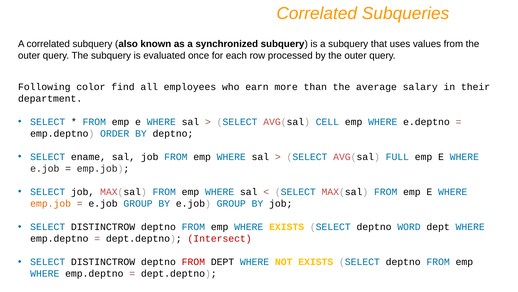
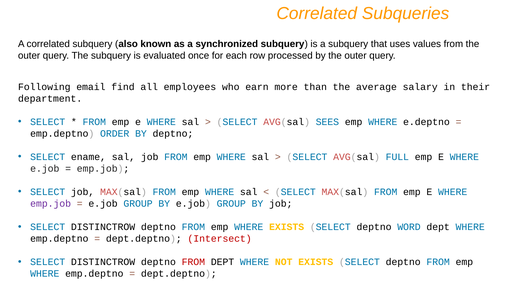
color: color -> email
CELL: CELL -> SEES
emp.job at (51, 203) colour: orange -> purple
